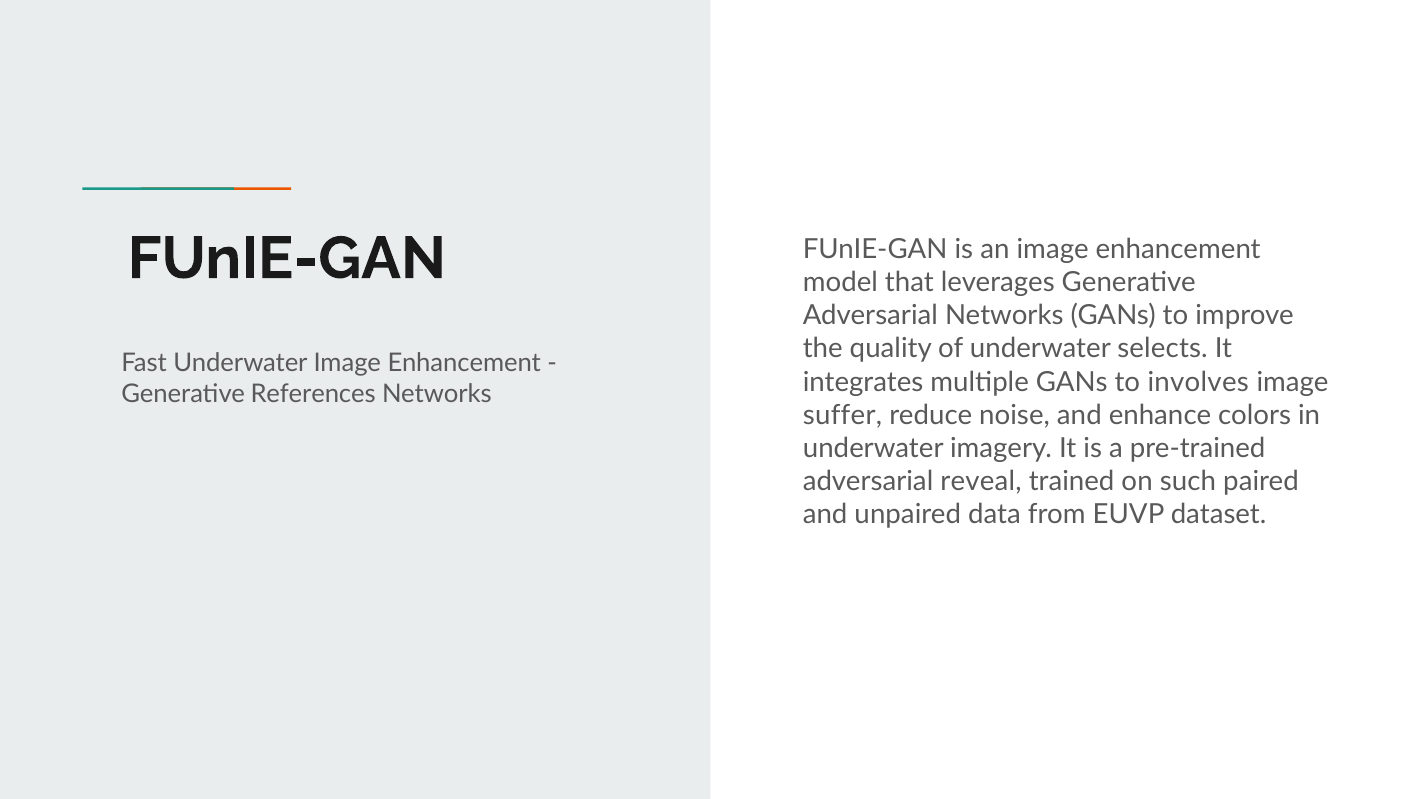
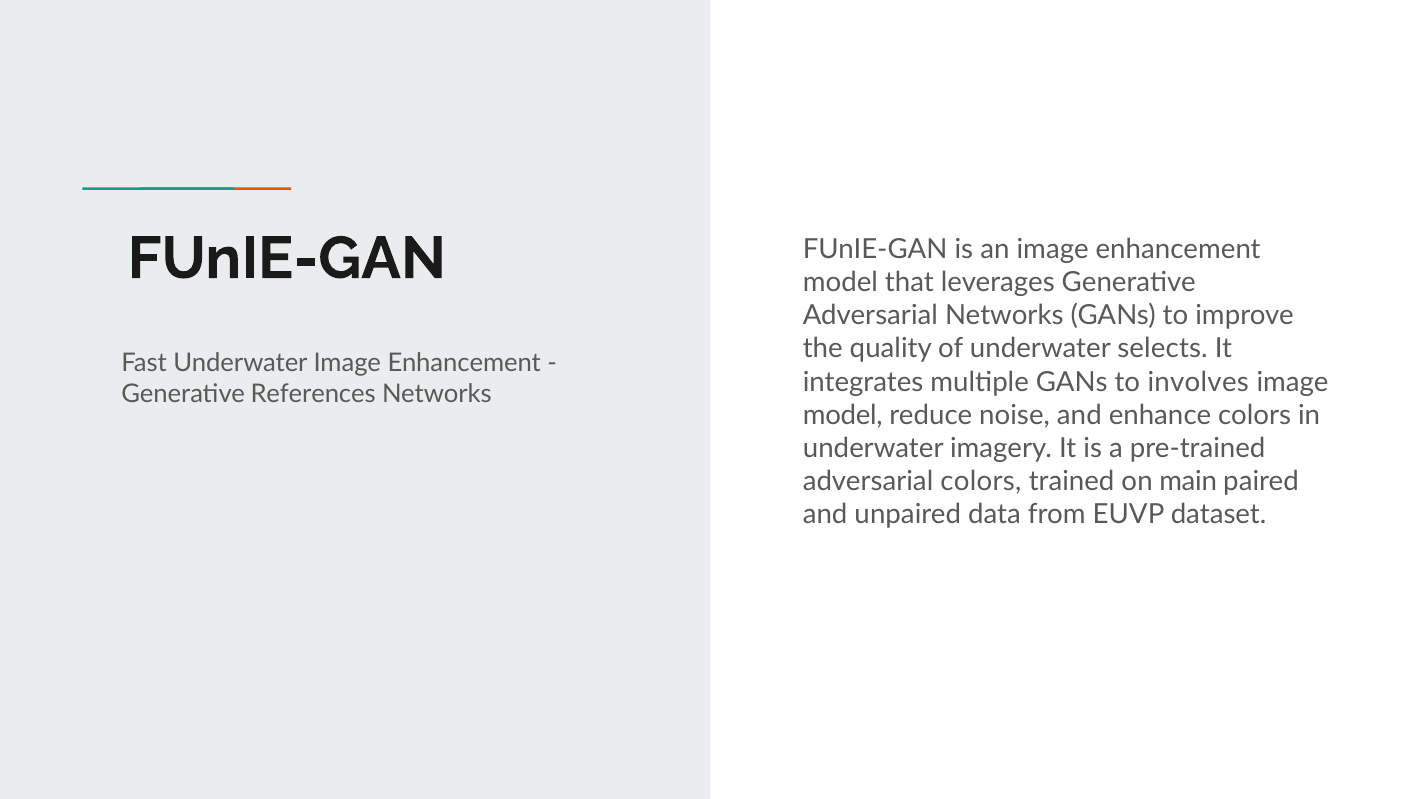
suffer at (843, 415): suffer -> model
adversarial reveal: reveal -> colors
such: such -> main
